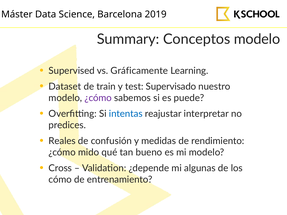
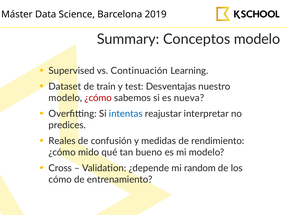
Gráficamente: Gráficamente -> Continuación
Supervisado: Supervisado -> Desventajas
¿cómo at (98, 98) colour: purple -> red
puede: puede -> nueva
algunas: algunas -> random
